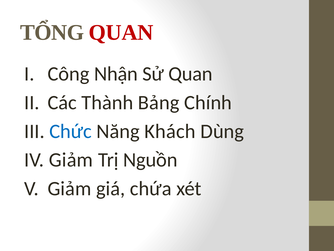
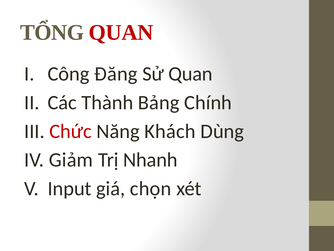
Nhận: Nhận -> Đăng
Chức colour: blue -> red
Nguồn: Nguồn -> Nhanh
Giảm at (69, 188): Giảm -> Input
chứa: chứa -> chọn
